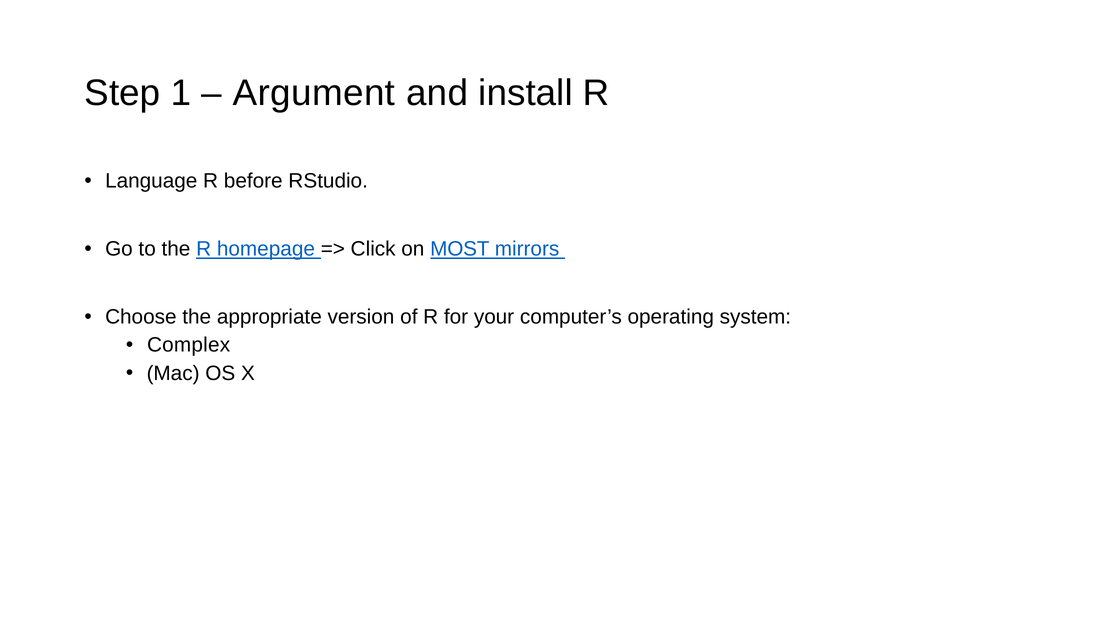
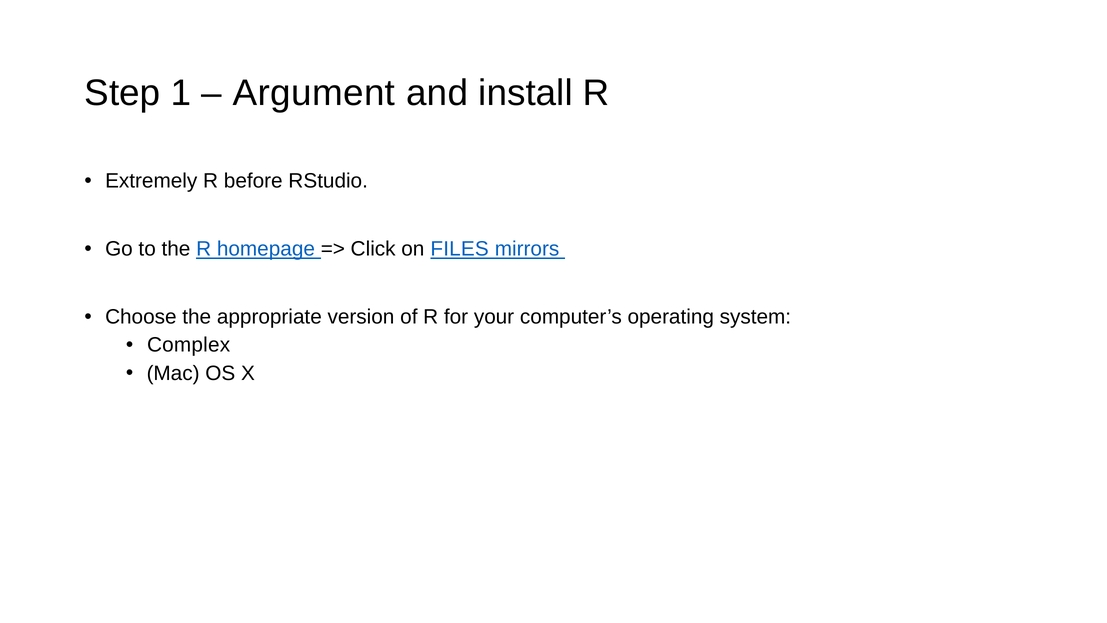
Language: Language -> Extremely
MOST: MOST -> FILES
